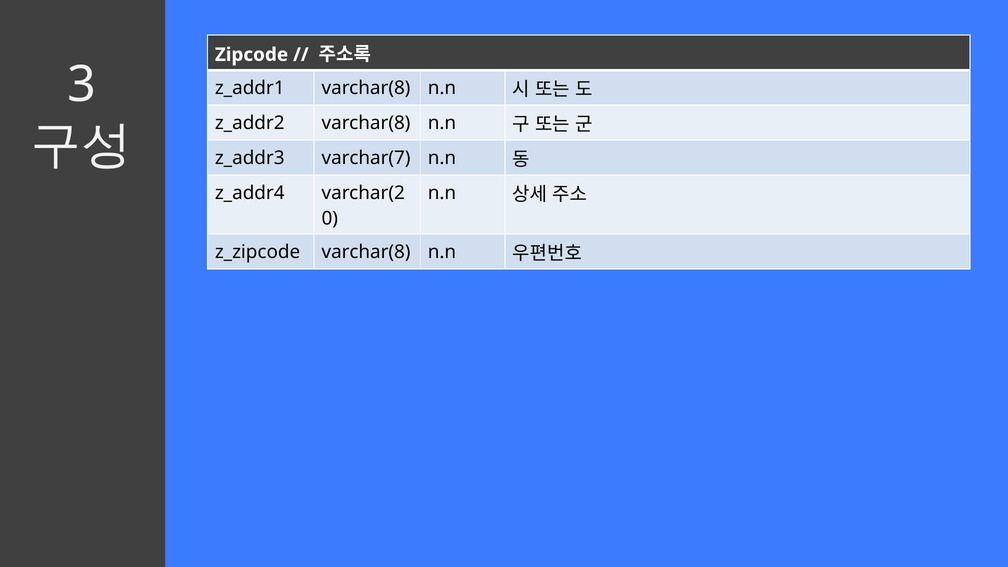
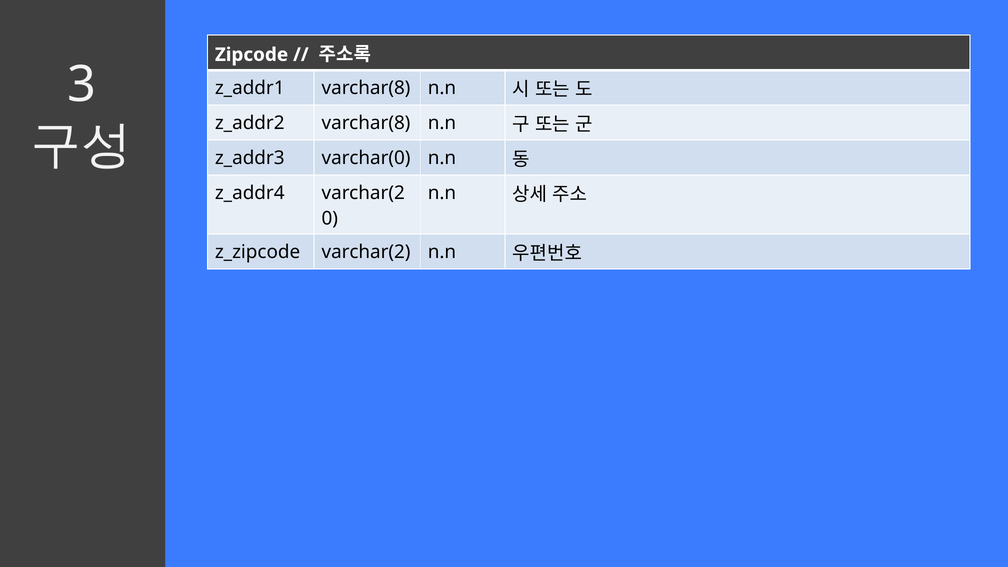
varchar(7: varchar(7 -> varchar(0
varchar(8 at (366, 252): varchar(8 -> varchar(2
